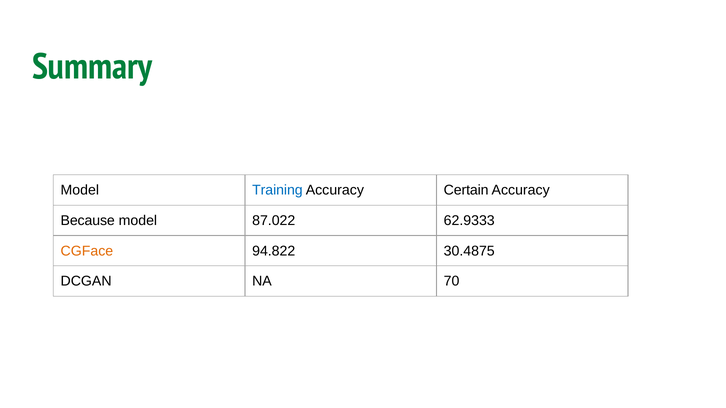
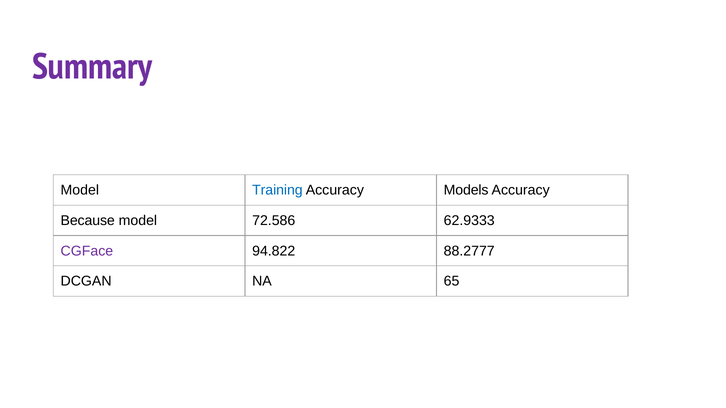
Summary colour: green -> purple
Certain: Certain -> Models
87.022: 87.022 -> 72.586
CGFace colour: orange -> purple
30.4875: 30.4875 -> 88.2777
70: 70 -> 65
